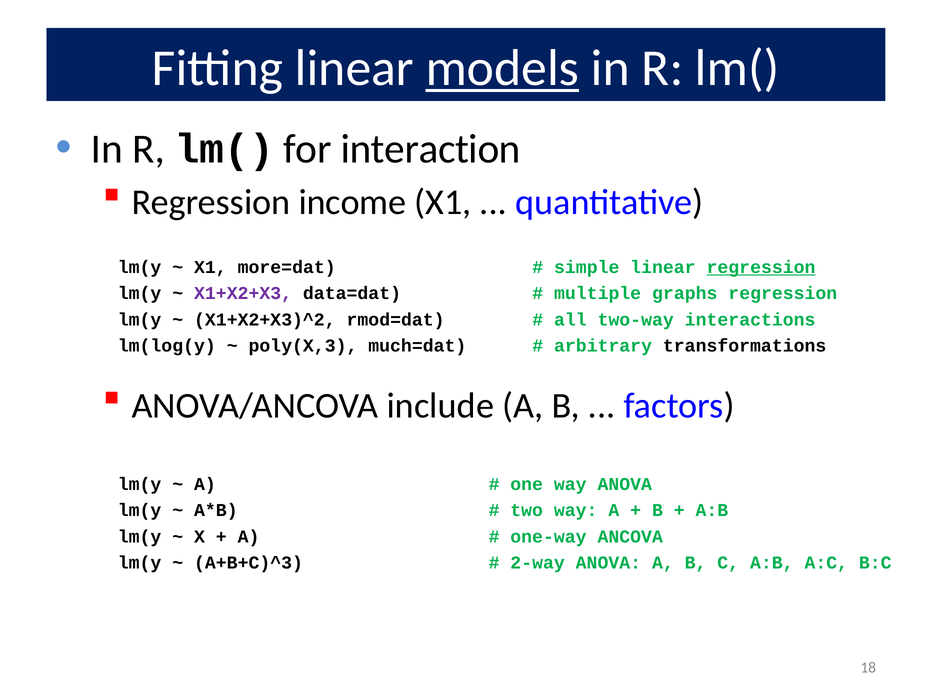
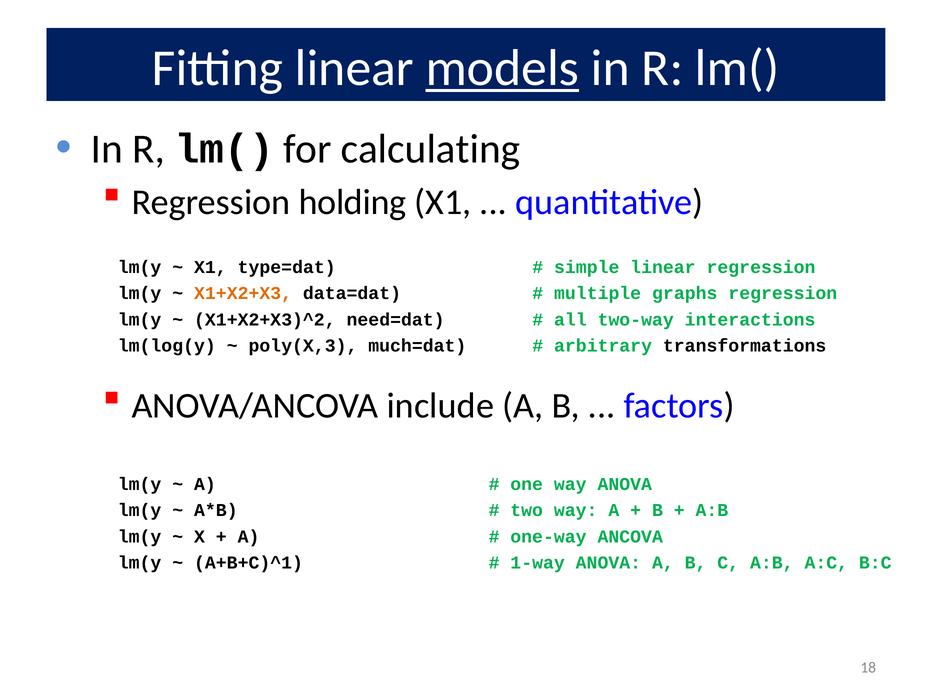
interaction: interaction -> calculating
income: income -> holding
more=dat: more=dat -> type=dat
regression at (761, 267) underline: present -> none
X1+X2+X3 colour: purple -> orange
rmod=dat: rmod=dat -> need=dat
A+B+C)^3: A+B+C)^3 -> A+B+C)^1
2-way: 2-way -> 1-way
